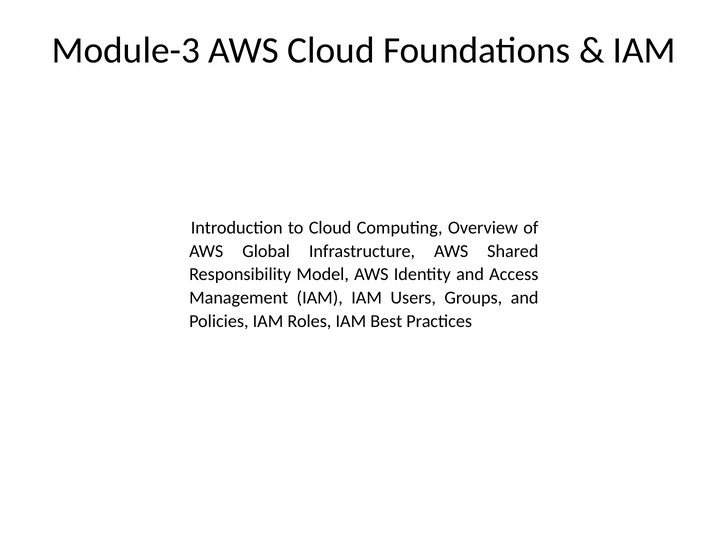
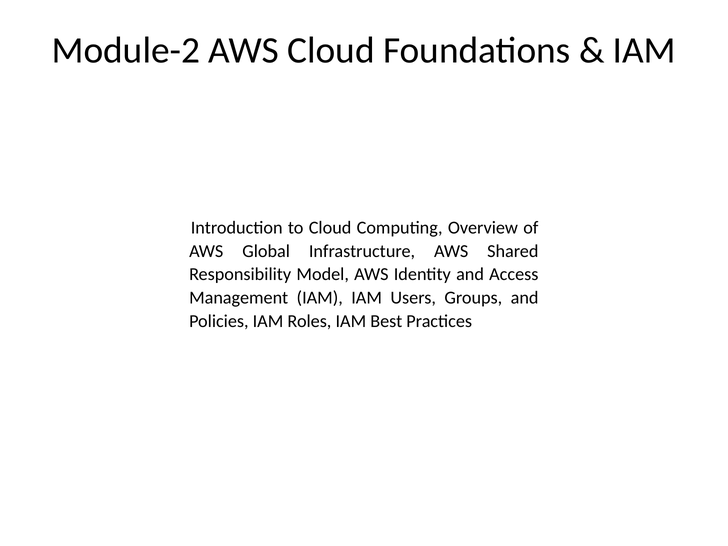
Module-3: Module-3 -> Module-2
